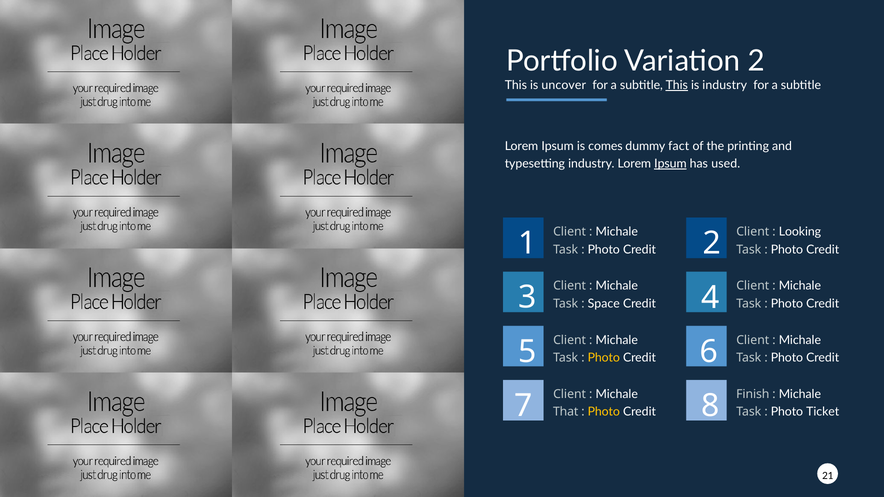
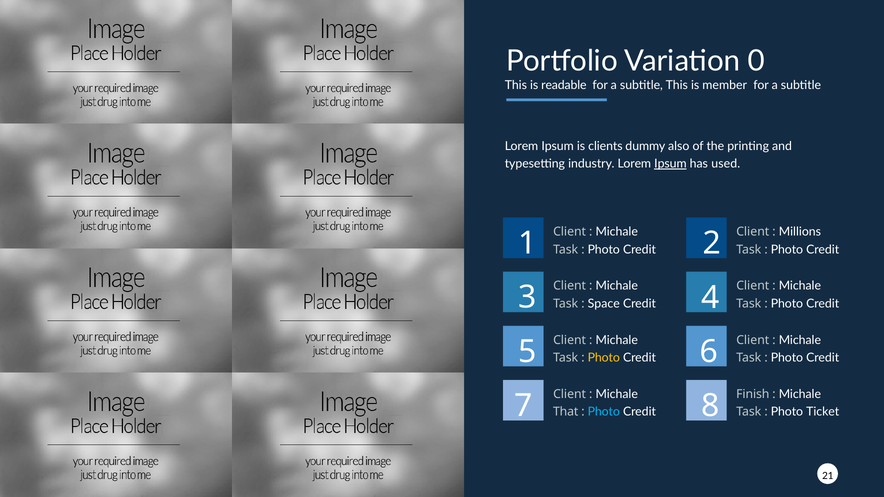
Variation 2: 2 -> 0
uncover: uncover -> readable
This at (677, 85) underline: present -> none
is industry: industry -> member
comes: comes -> clients
fact: fact -> also
Looking: Looking -> Millions
Photo at (604, 412) colour: yellow -> light blue
